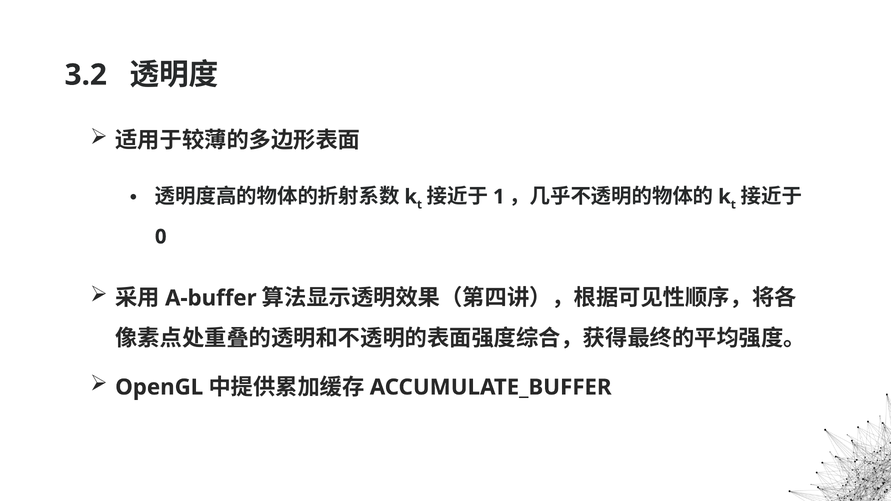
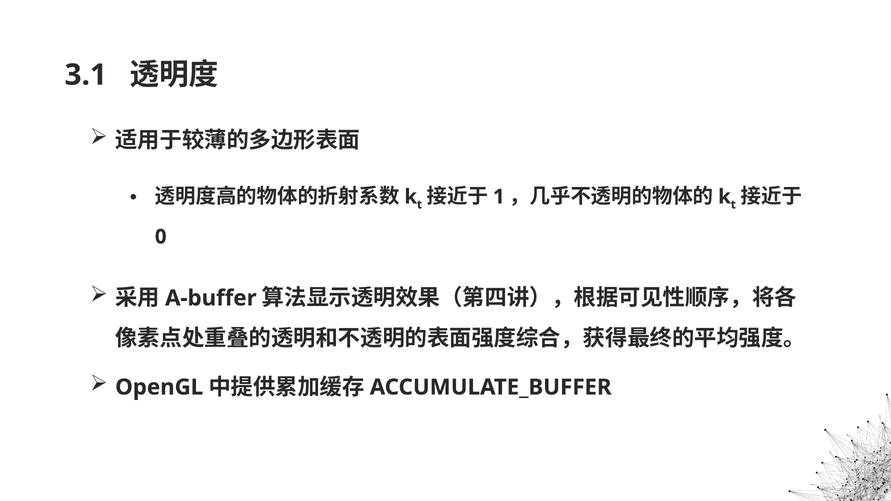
3.2: 3.2 -> 3.1
